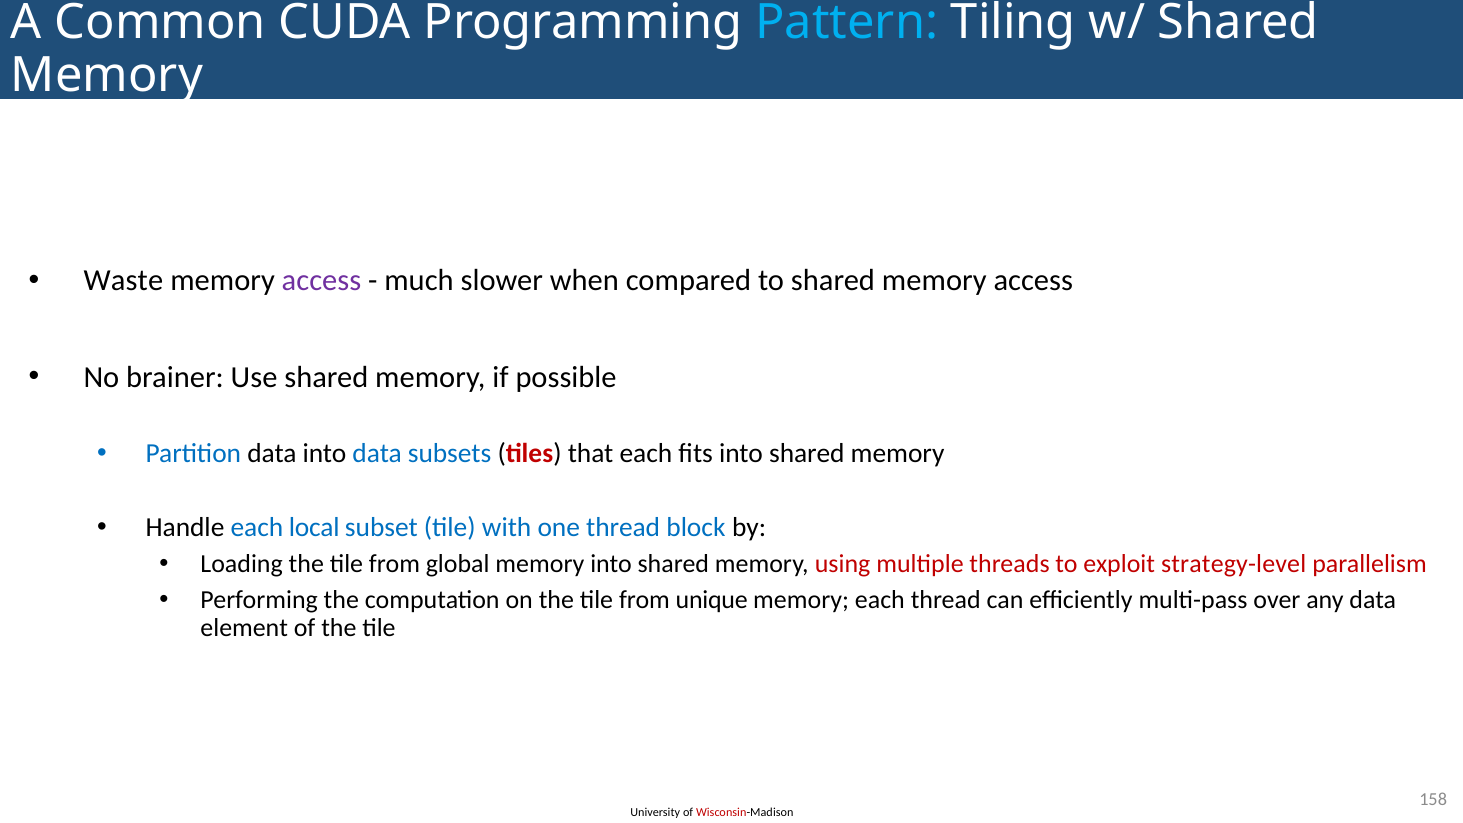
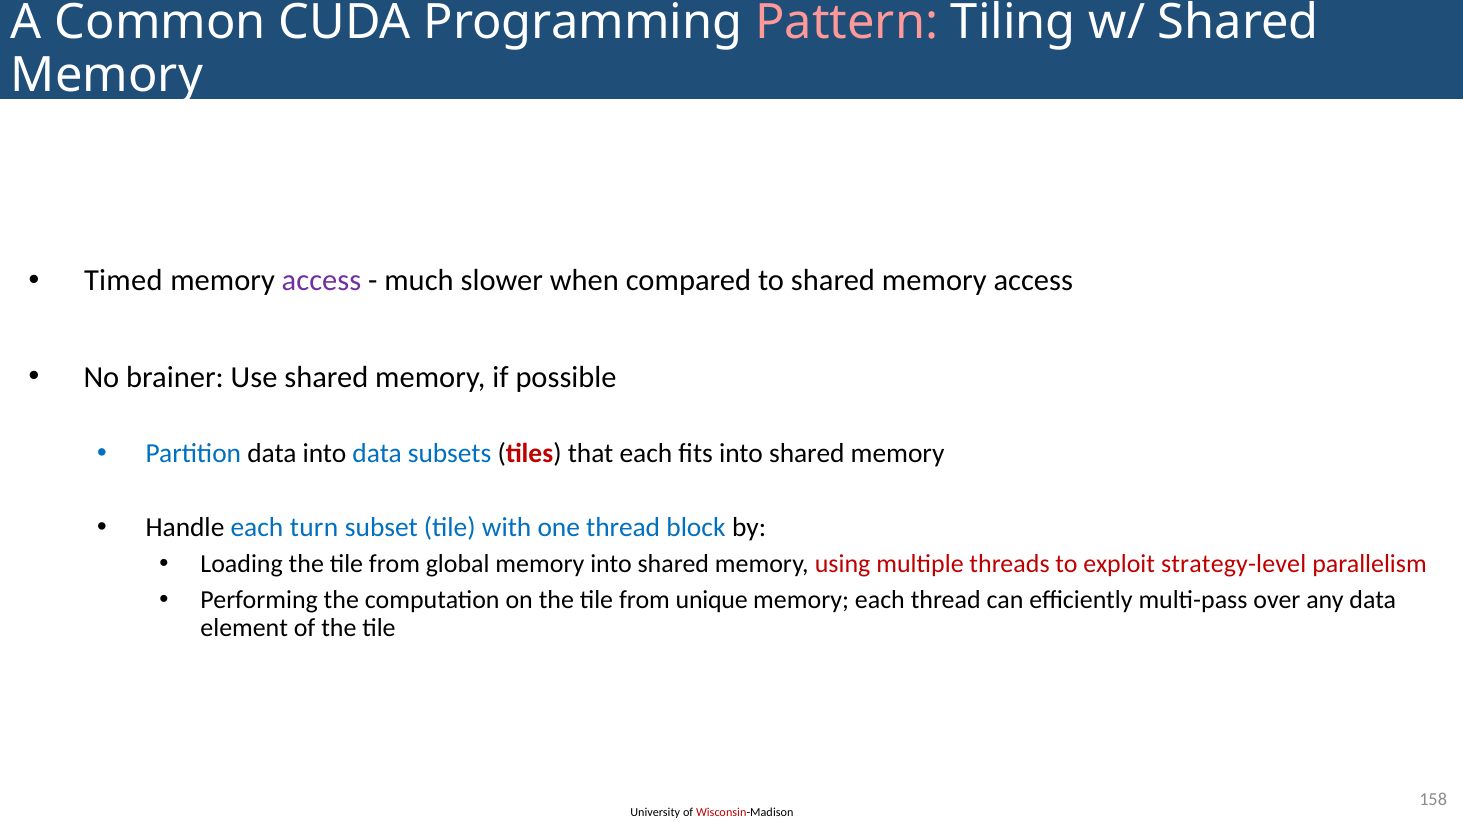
Pattern colour: light blue -> pink
Waste: Waste -> Timed
local: local -> turn
